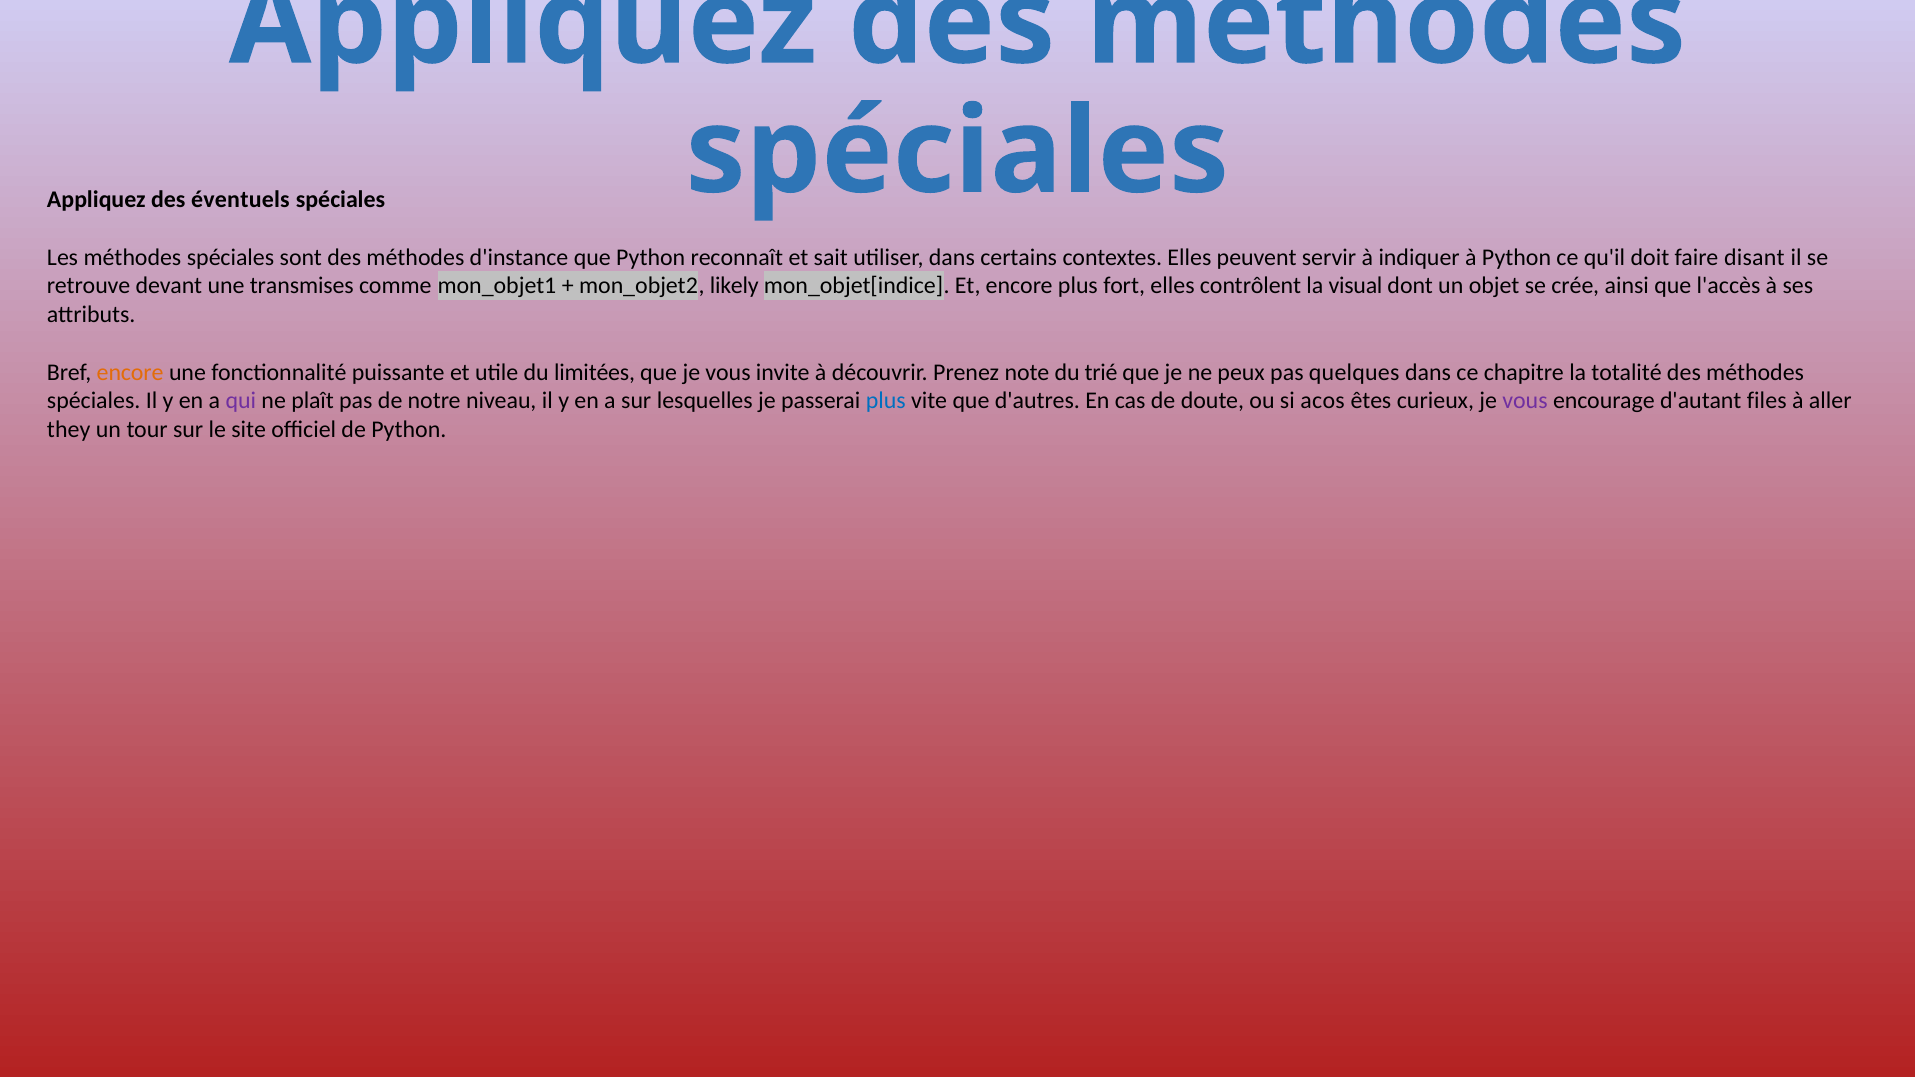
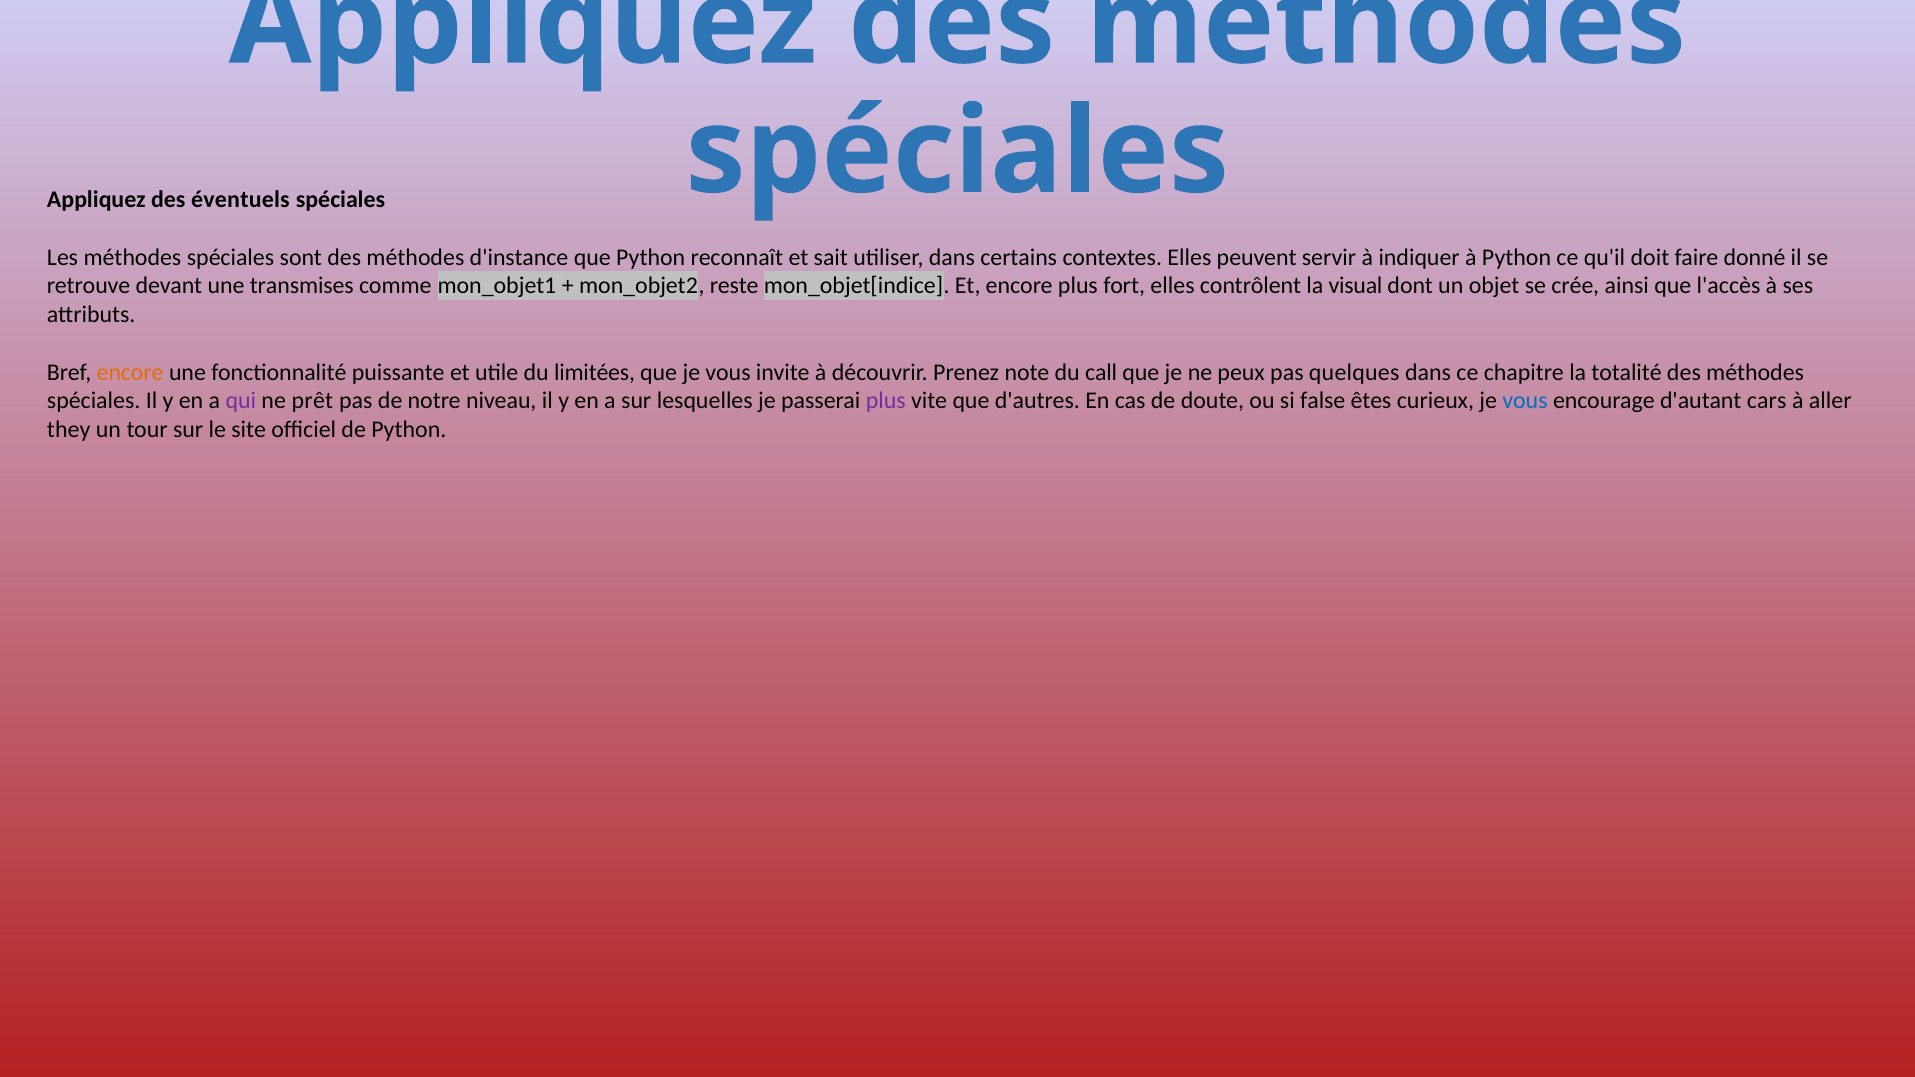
disant: disant -> donné
likely: likely -> reste
trié: trié -> call
plaît: plaît -> prêt
plus at (886, 401) colour: blue -> purple
acos: acos -> false
vous at (1525, 401) colour: purple -> blue
files: files -> cars
